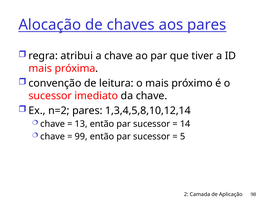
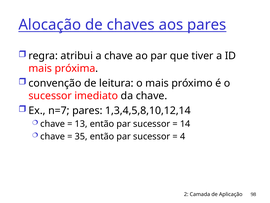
n=2: n=2 -> n=7
99: 99 -> 35
5: 5 -> 4
